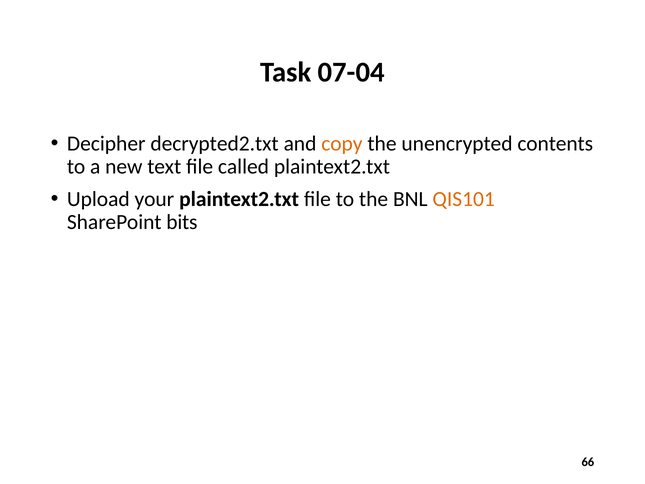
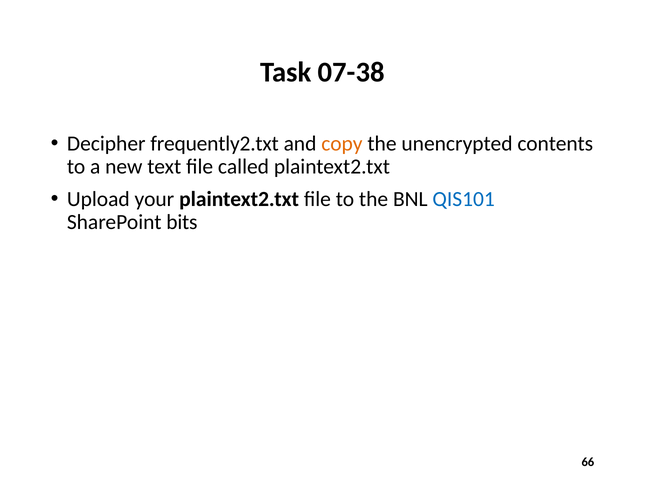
07-04: 07-04 -> 07-38
decrypted2.txt: decrypted2.txt -> frequently2.txt
QIS101 colour: orange -> blue
